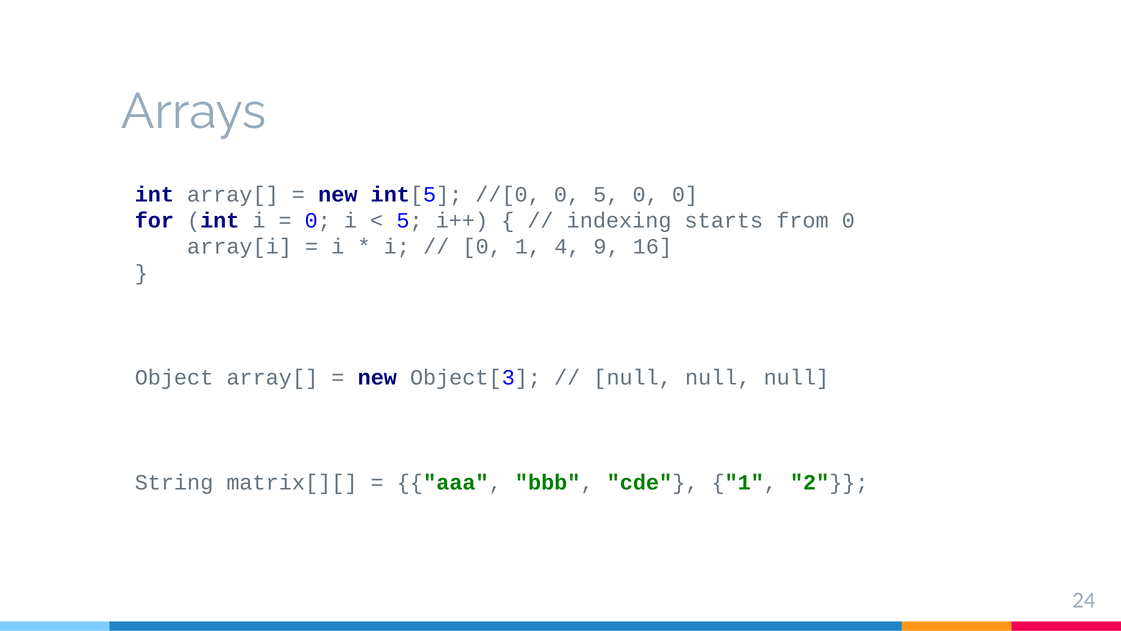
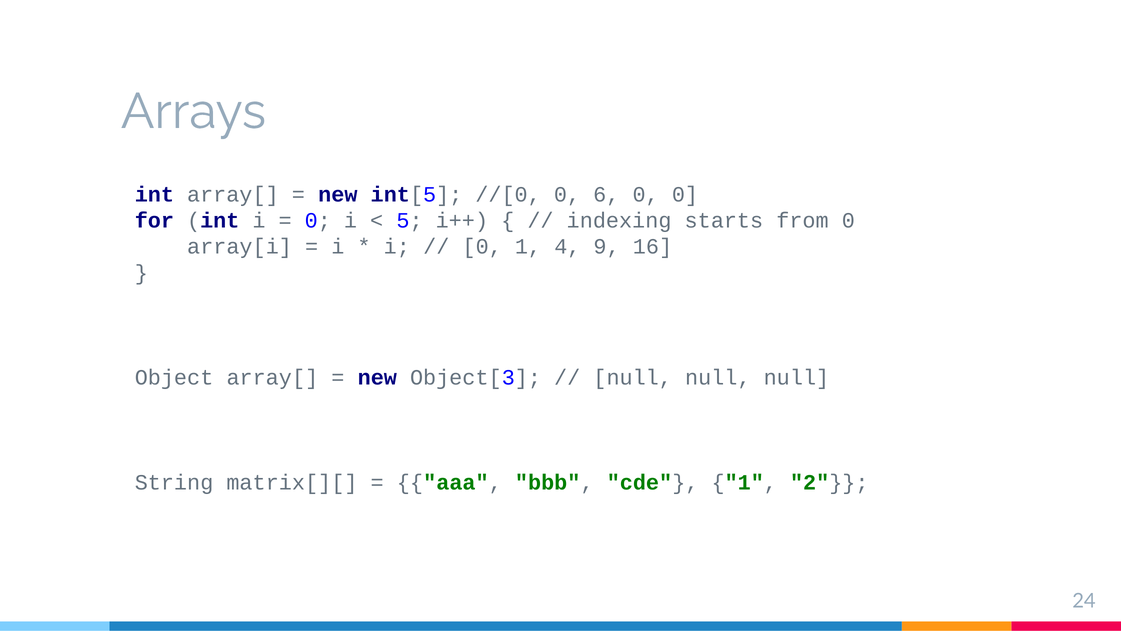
0 5: 5 -> 6
